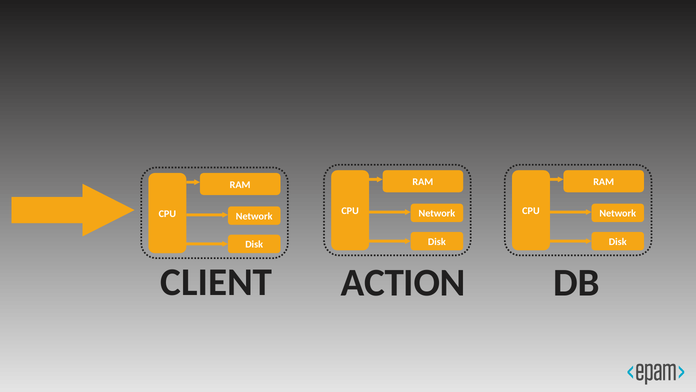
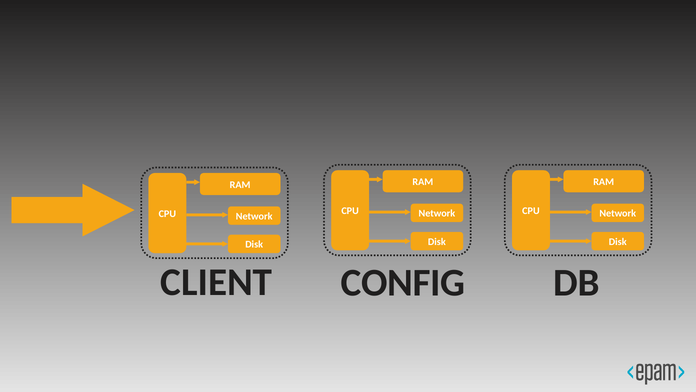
ACTION: ACTION -> CONFIG
